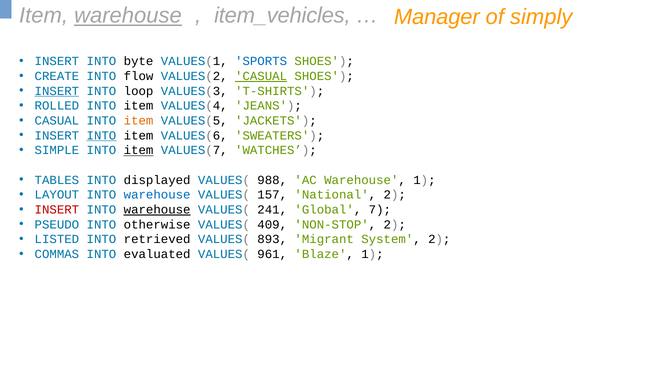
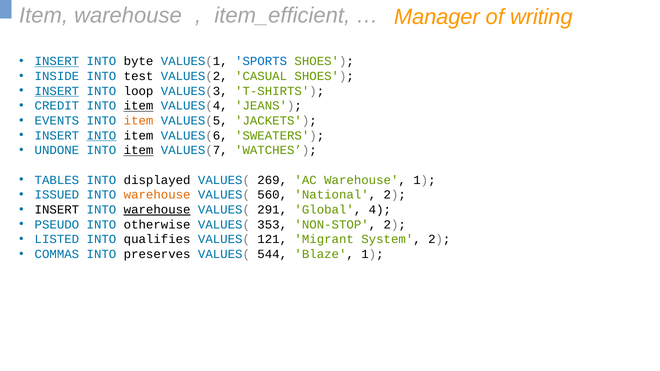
warehouse at (128, 16) underline: present -> none
item_vehicles: item_vehicles -> item_efficient
simply: simply -> writing
INSERT at (57, 61) underline: none -> present
CREATE: CREATE -> INSIDE
flow: flow -> test
CASUAL at (261, 76) underline: present -> none
ROLLED: ROLLED -> CREDIT
item at (139, 106) underline: none -> present
CASUAL at (57, 121): CASUAL -> EVENTS
SIMPLE: SIMPLE -> UNDONE
988: 988 -> 269
LAYOUT: LAYOUT -> ISSUED
warehouse at (157, 195) colour: blue -> orange
157: 157 -> 560
INSERT at (57, 210) colour: red -> black
241: 241 -> 291
7: 7 -> 4
409: 409 -> 353
retrieved: retrieved -> qualifies
893: 893 -> 121
evaluated: evaluated -> preserves
961: 961 -> 544
